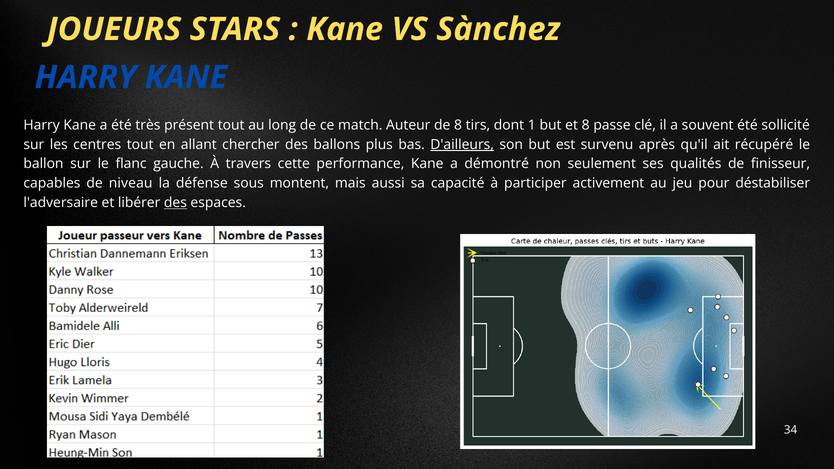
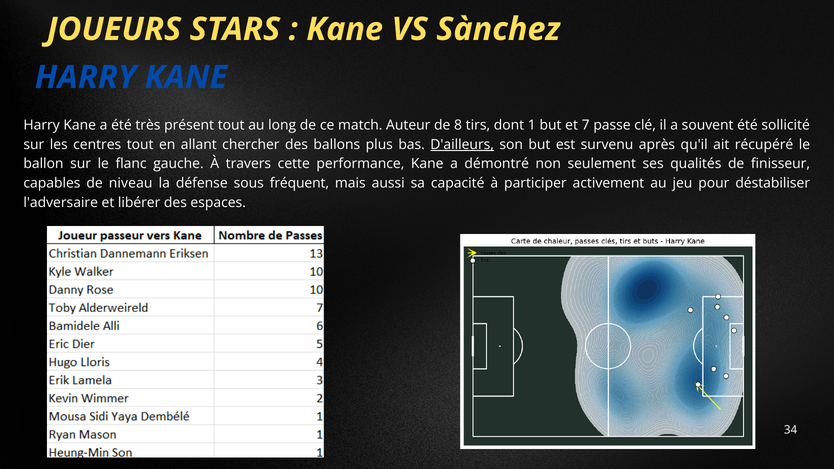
et 8: 8 -> 7
montent: montent -> fréquent
des at (175, 203) underline: present -> none
